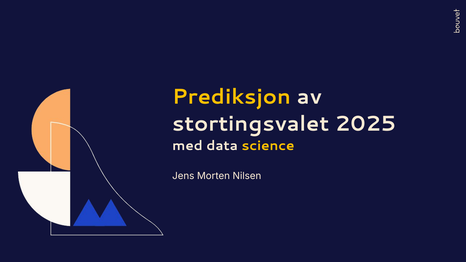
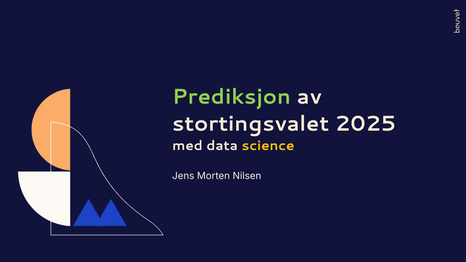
Prediksjon colour: yellow -> light green
